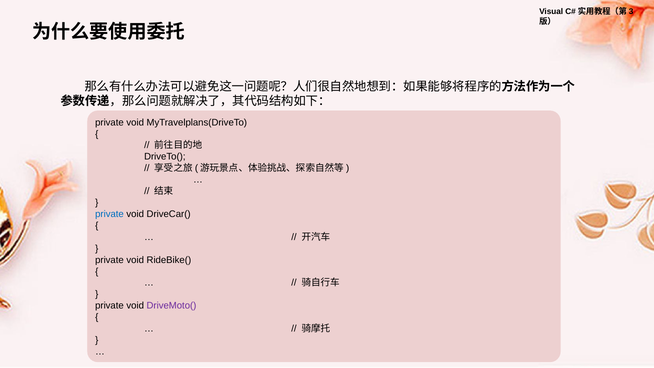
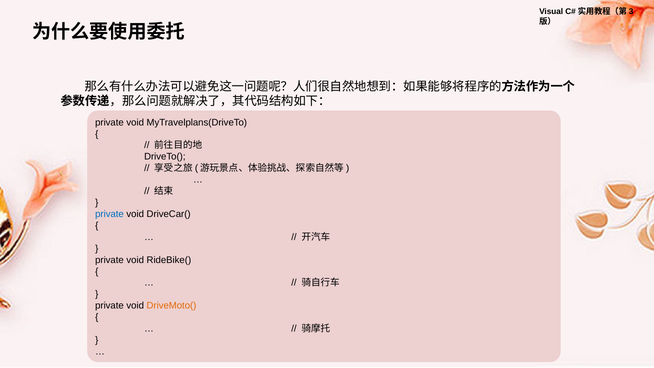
DriveMoto( colour: purple -> orange
